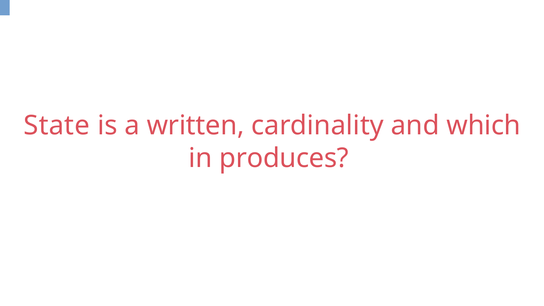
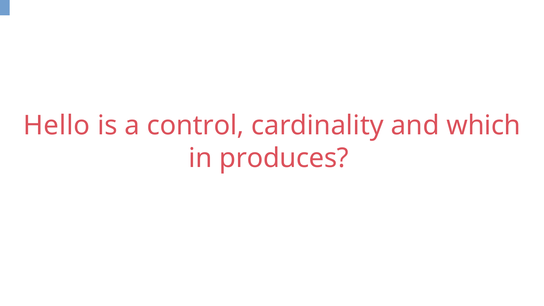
State: State -> Hello
written: written -> control
